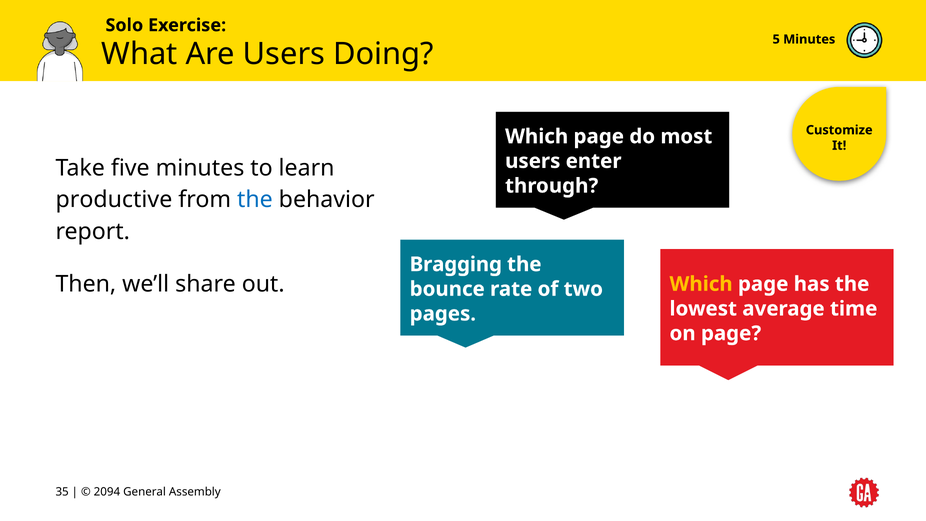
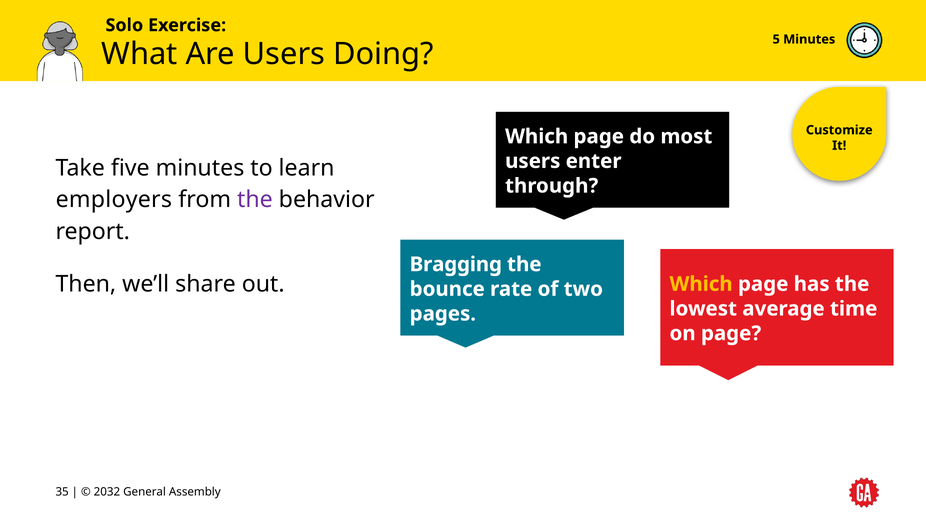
productive: productive -> employers
the at (255, 200) colour: blue -> purple
2094: 2094 -> 2032
